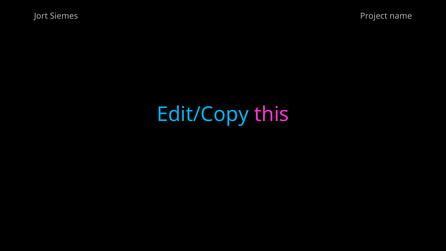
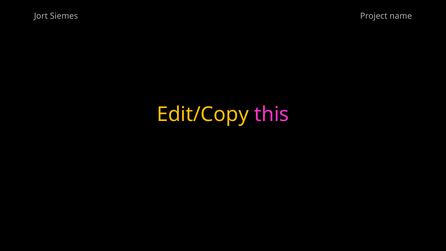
Edit/Copy colour: light blue -> yellow
